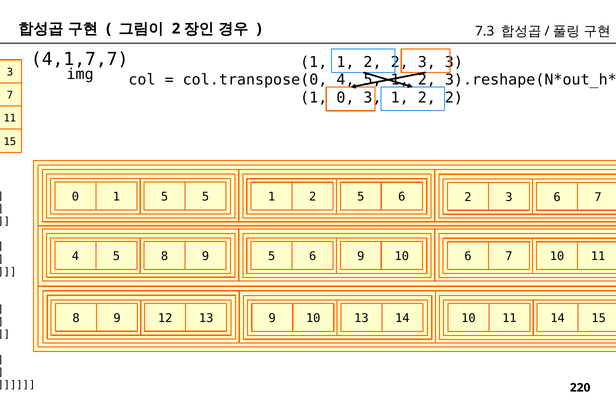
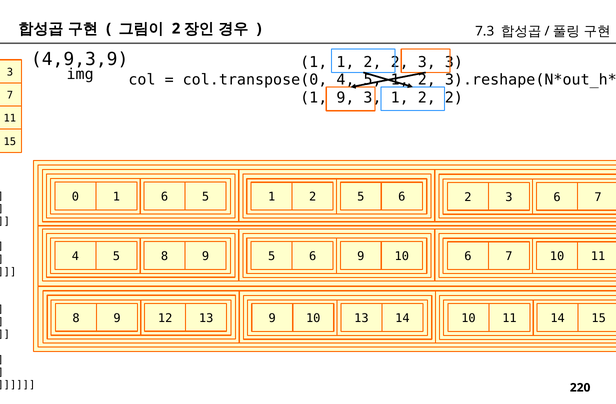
4,1,7,7: 4,1,7,7 -> 4,9,3,9
1 0: 0 -> 9
1 5: 5 -> 6
